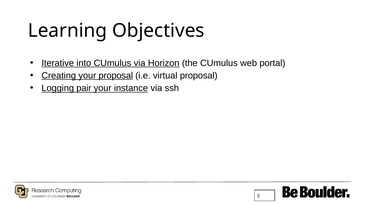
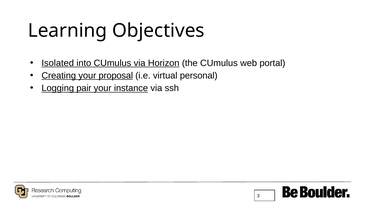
Iterative: Iterative -> Isolated
virtual proposal: proposal -> personal
